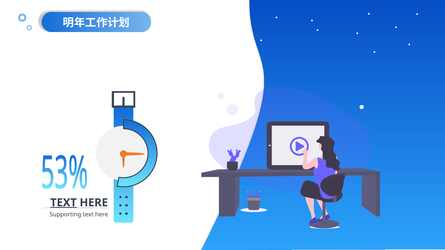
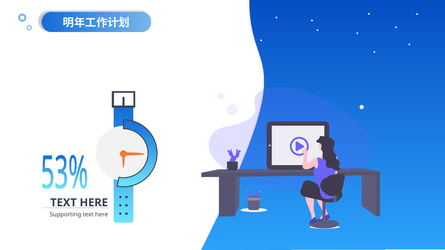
TEXT at (64, 203) underline: present -> none
